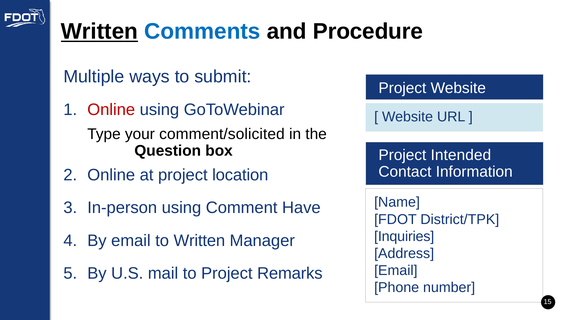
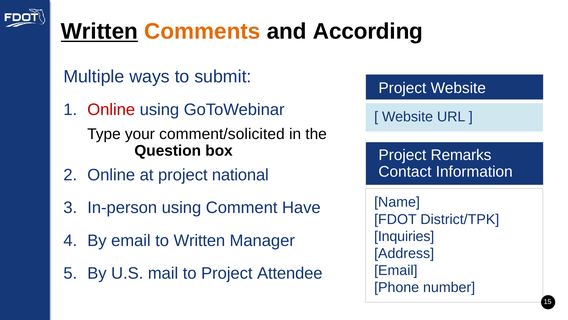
Comments colour: blue -> orange
Procedure: Procedure -> According
Intended: Intended -> Remarks
location: location -> national
Remarks: Remarks -> Attendee
